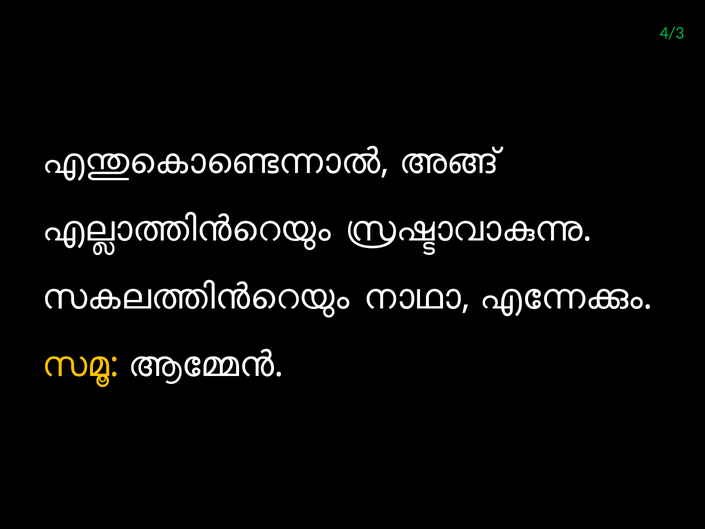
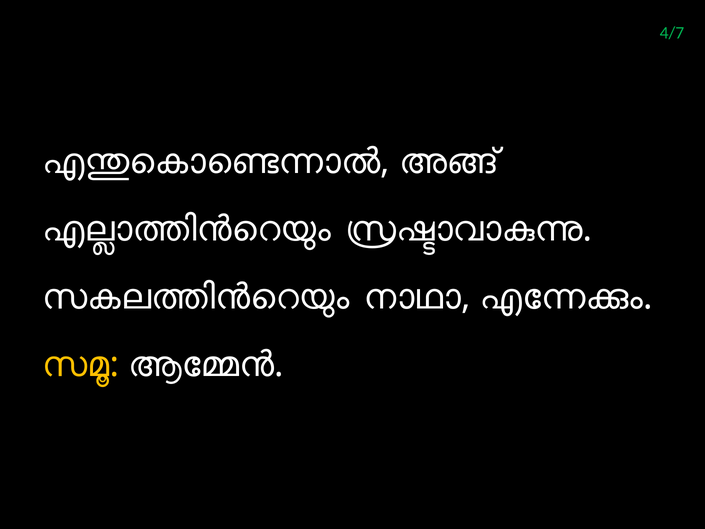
4/3: 4/3 -> 4/7
